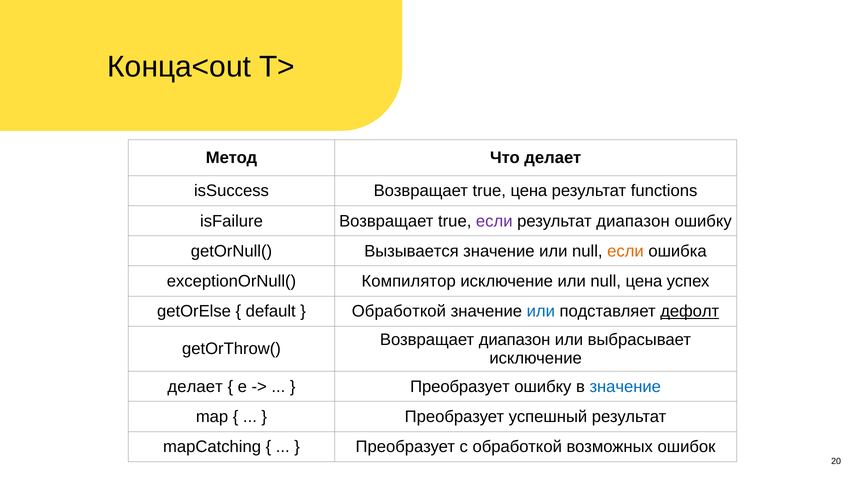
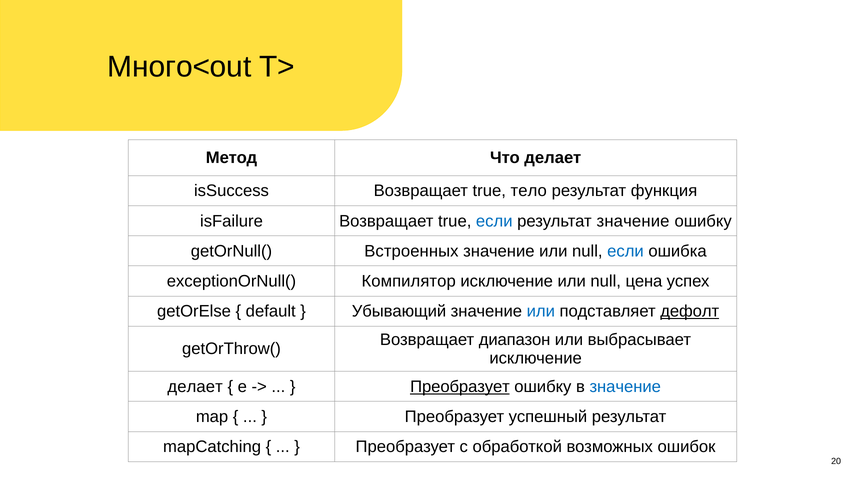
Конца<out: Конца<out -> Много<out
true цена: цена -> тело
functions: functions -> функция
если at (494, 221) colour: purple -> blue
результат диапазон: диапазон -> значение
Вызывается: Вызывается -> Встроенных
если at (625, 251) colour: orange -> blue
Обработкой at (399, 311): Обработкой -> Убывающий
Преобразует at (460, 386) underline: none -> present
